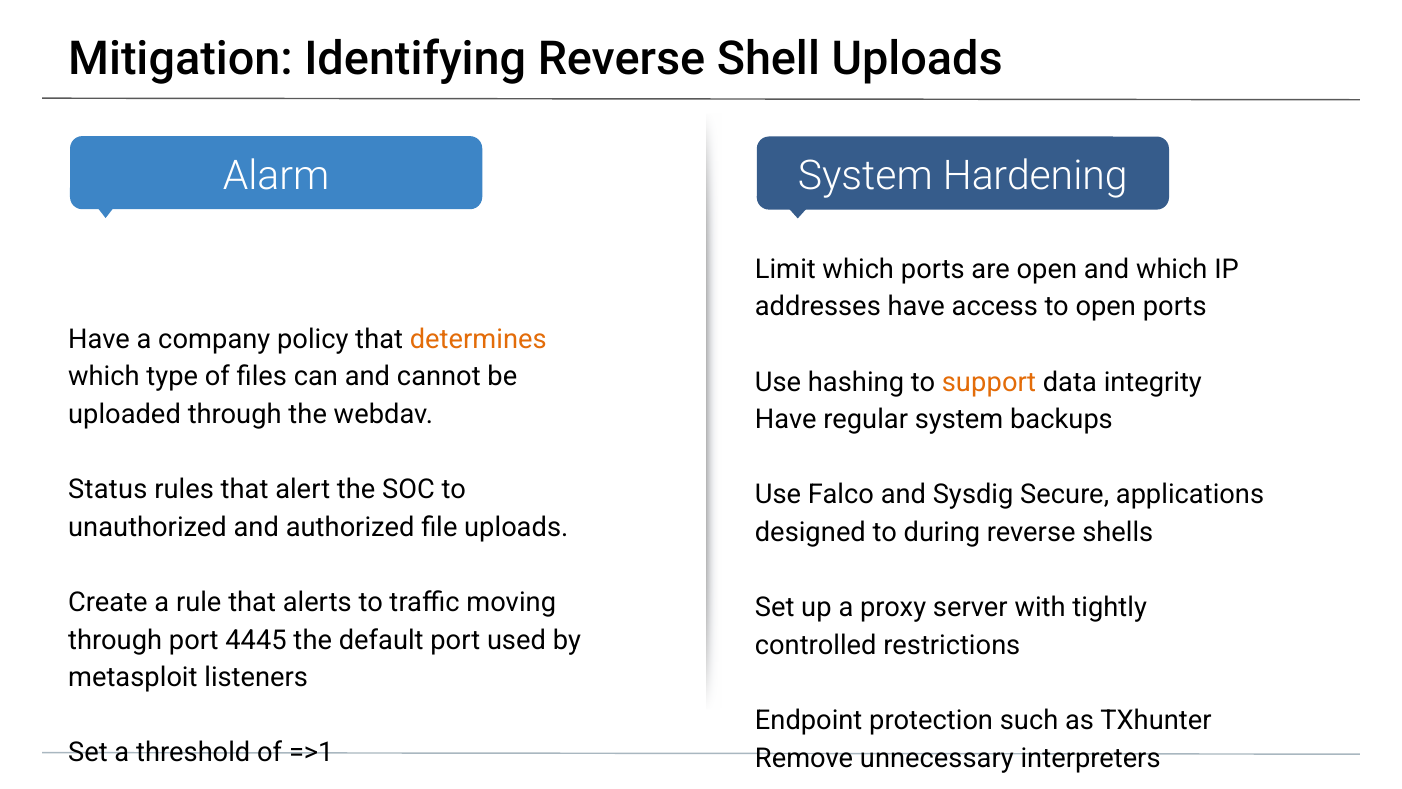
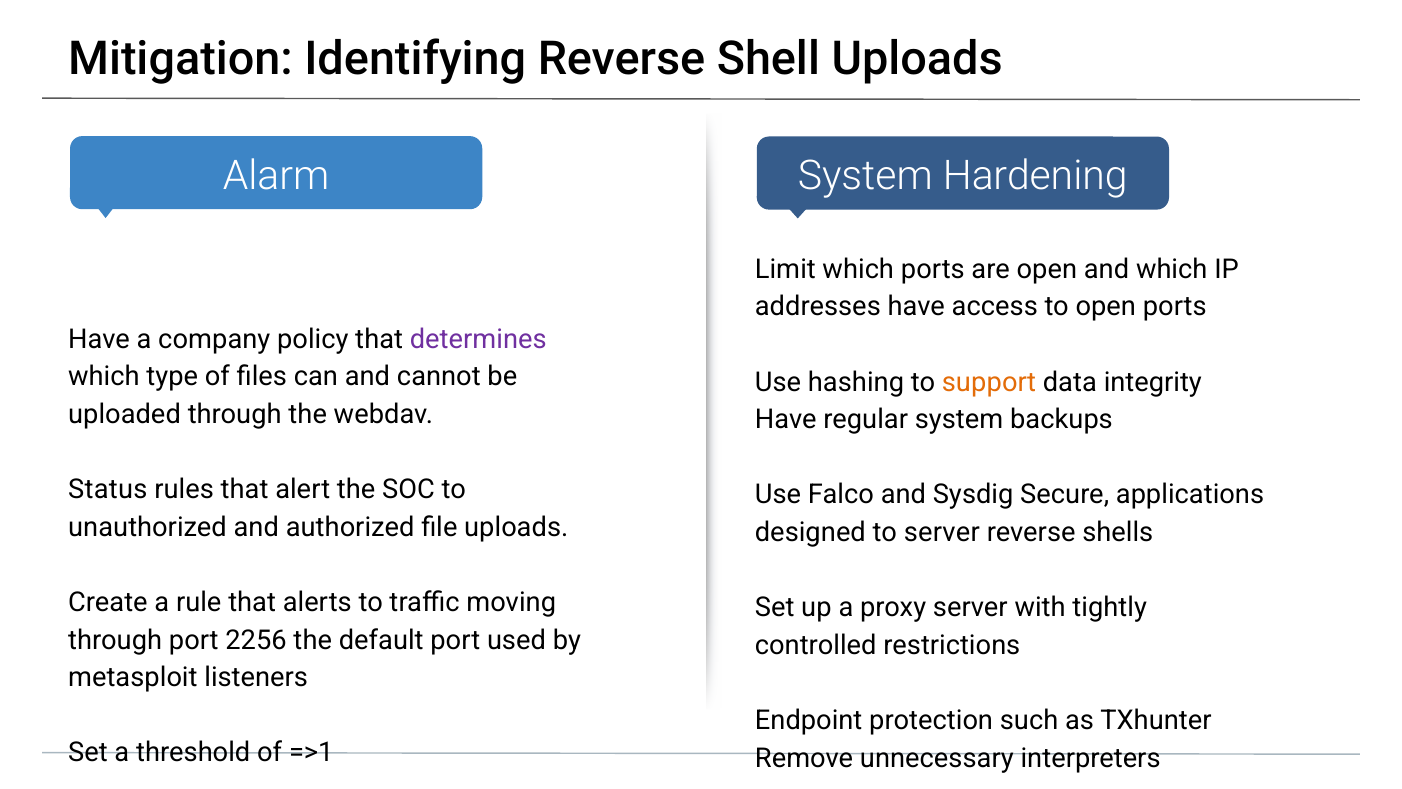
determines colour: orange -> purple
to during: during -> server
4445: 4445 -> 2256
